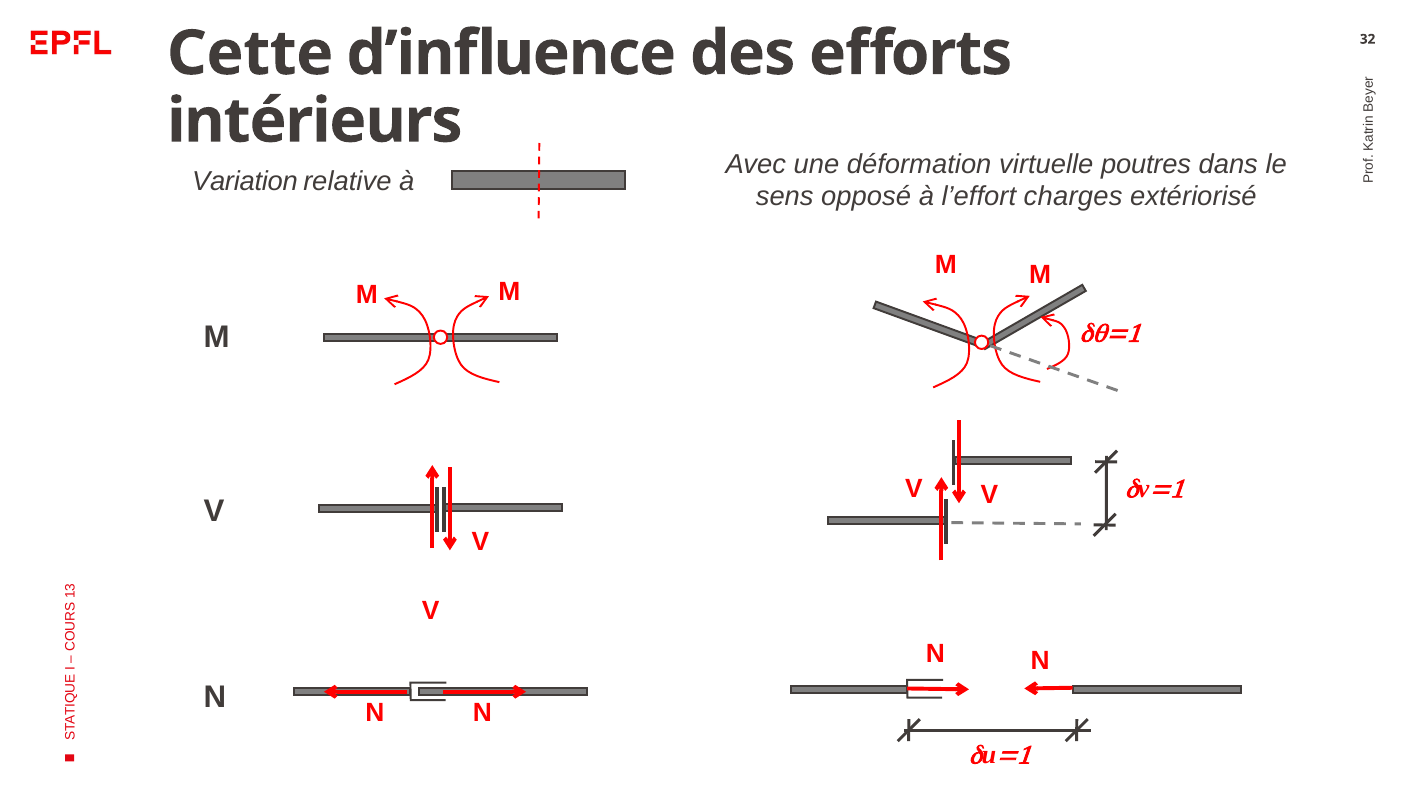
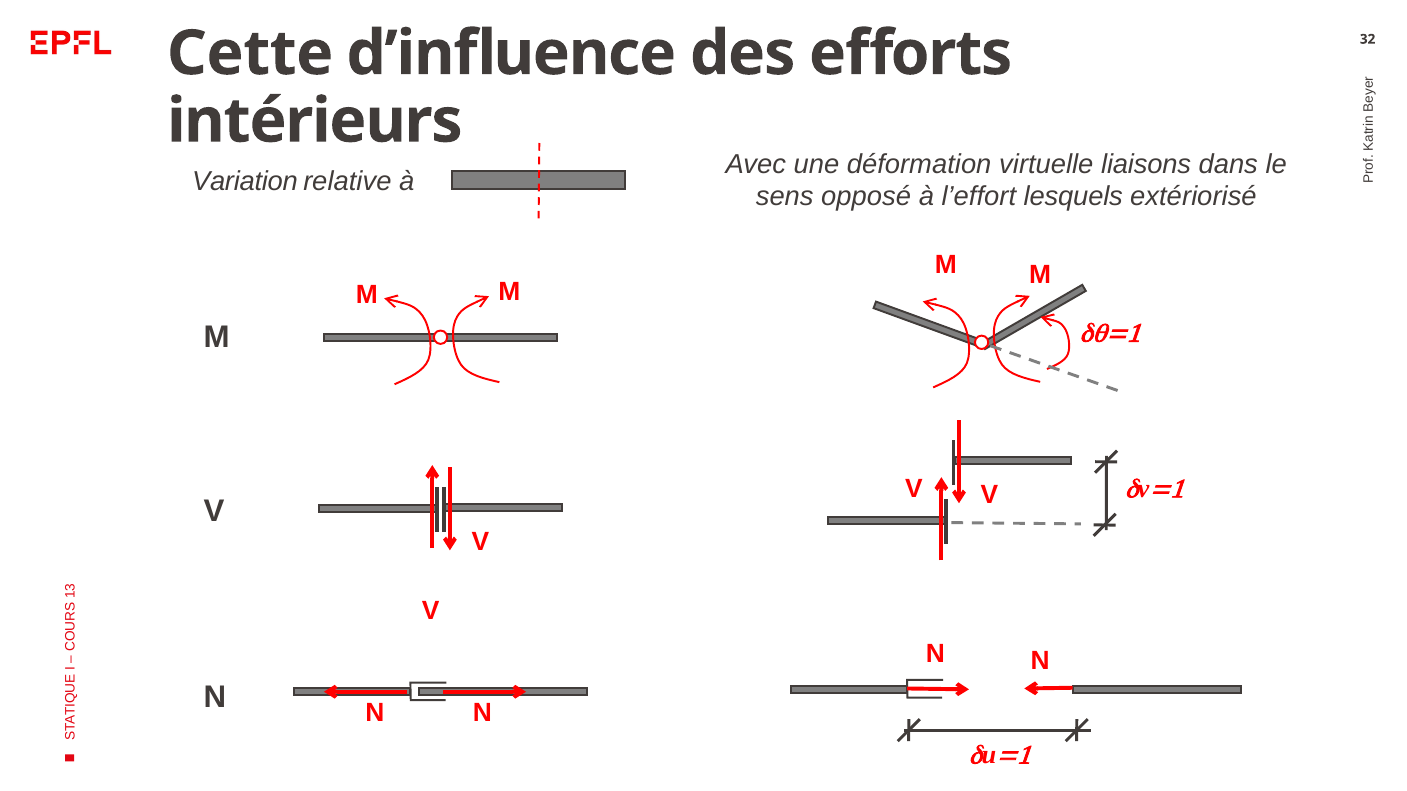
poutres: poutres -> liaisons
charges: charges -> lesquels
